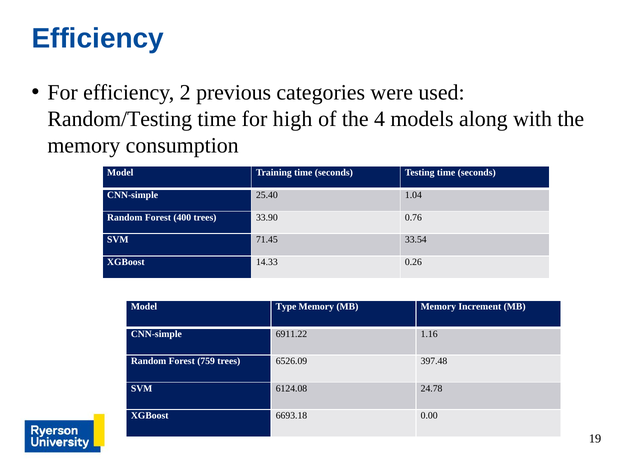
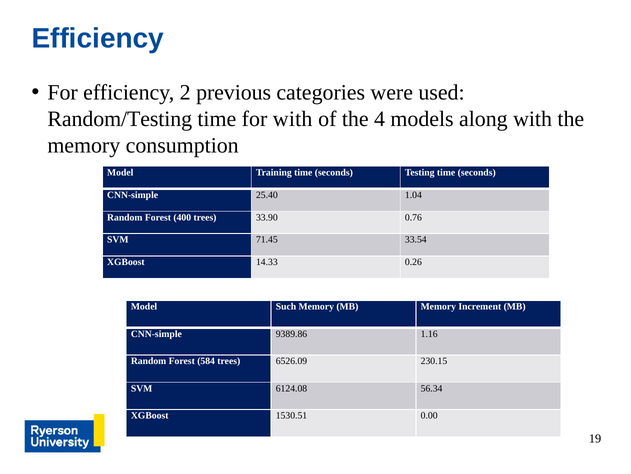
for high: high -> with
Type: Type -> Such
6911.22: 6911.22 -> 9389.86
759: 759 -> 584
397.48: 397.48 -> 230.15
24.78: 24.78 -> 56.34
6693.18: 6693.18 -> 1530.51
